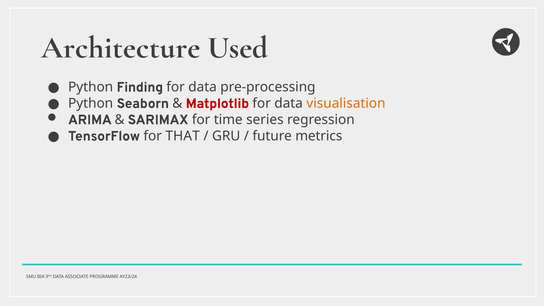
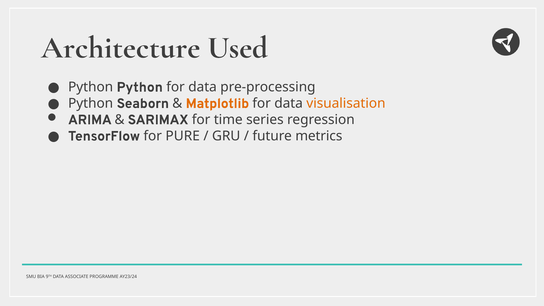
Python Finding: Finding -> Python
Matplotlib colour: red -> orange
THAT: THAT -> PURE
